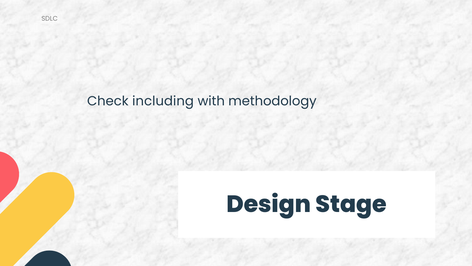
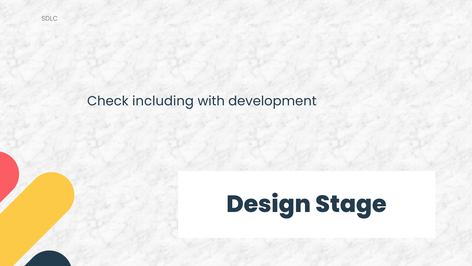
methodology: methodology -> development
